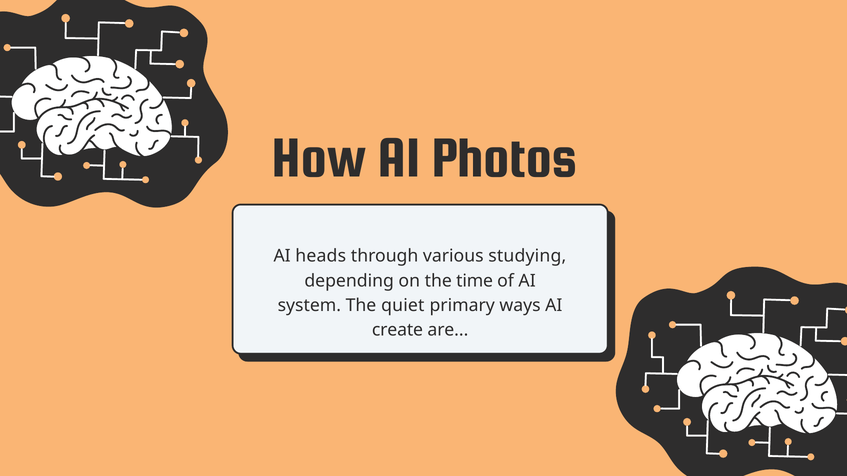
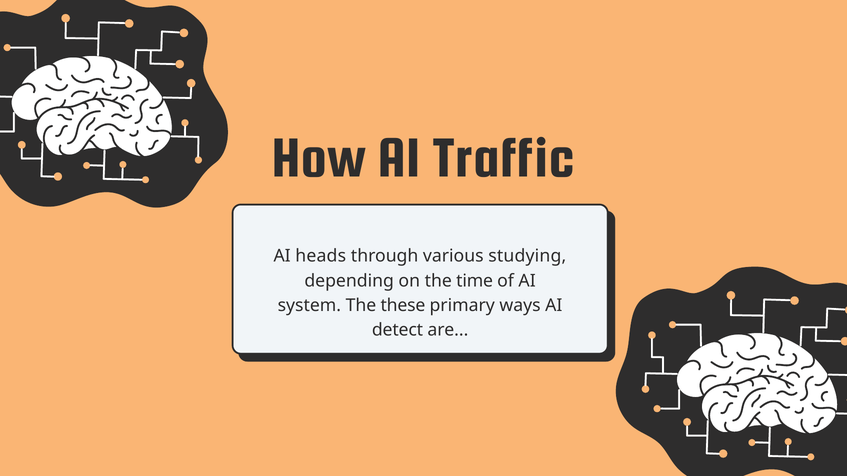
Photos: Photos -> Traffic
quiet: quiet -> these
create: create -> detect
